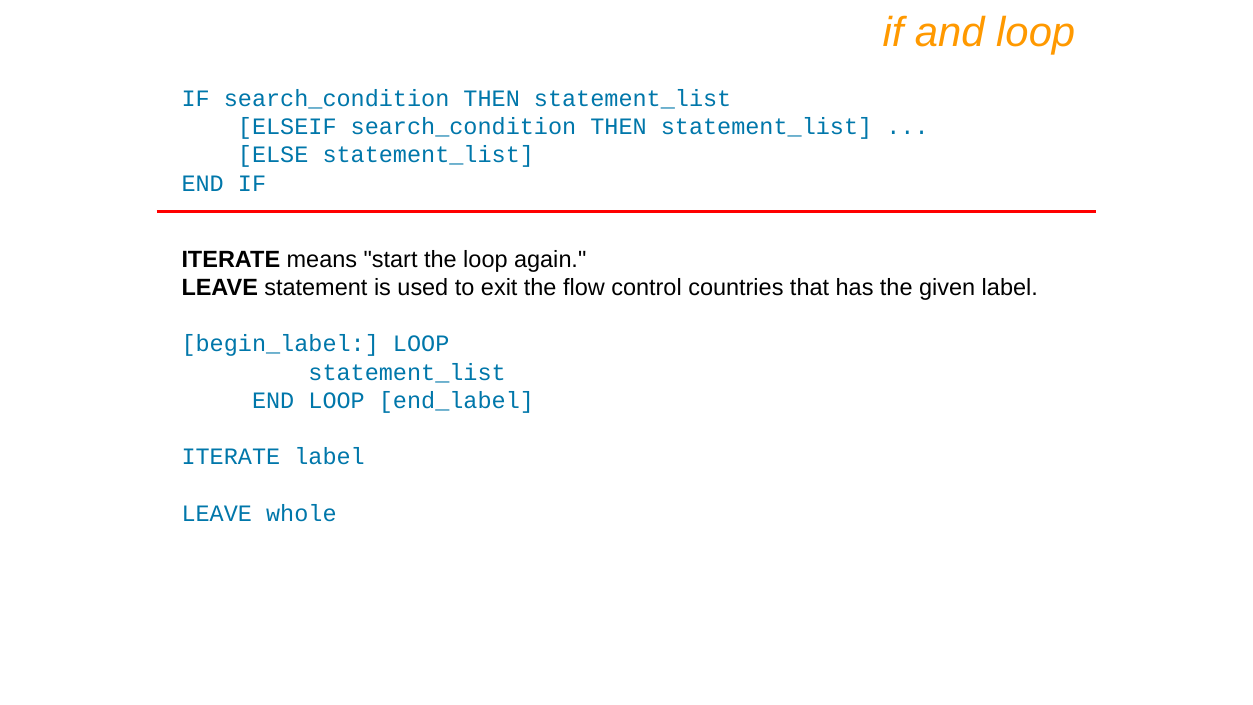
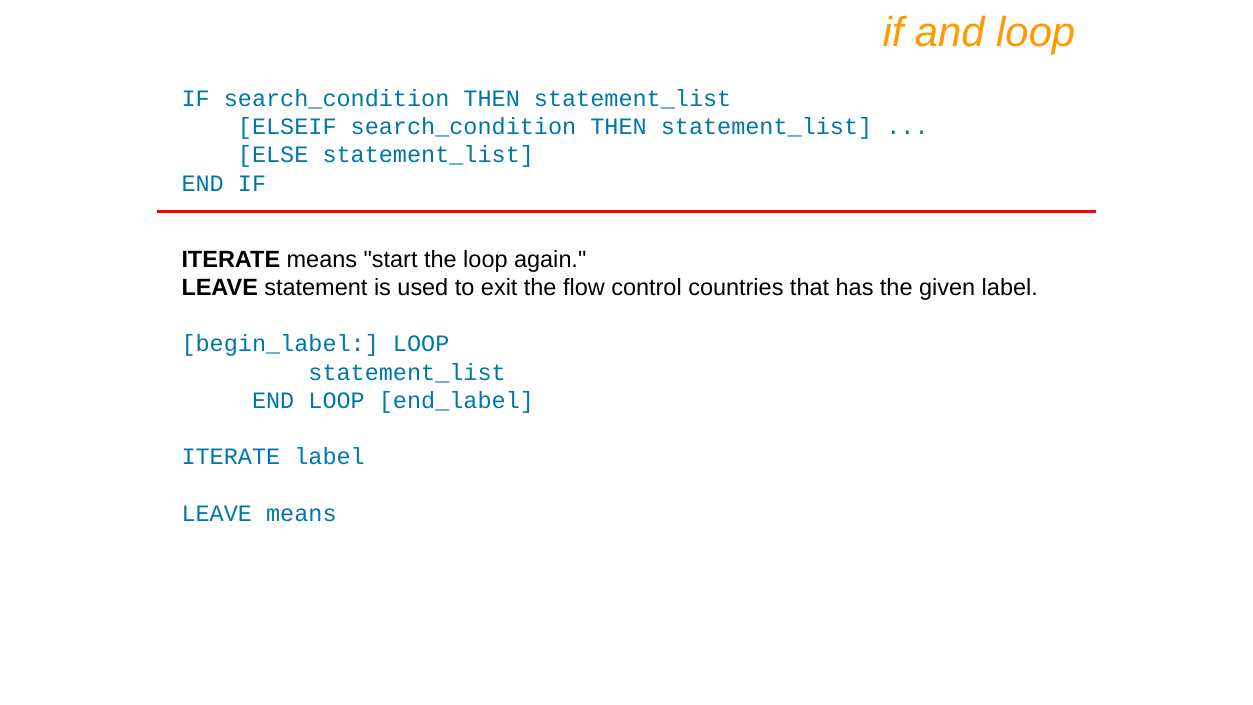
LEAVE whole: whole -> means
